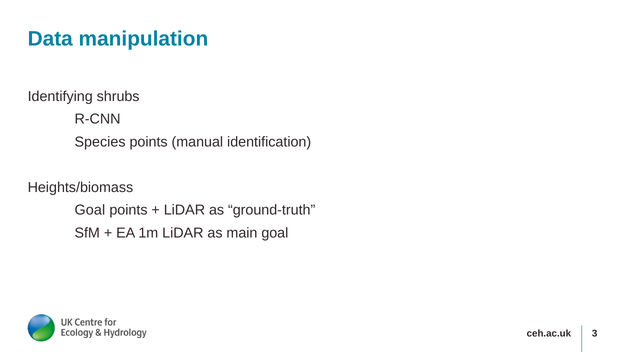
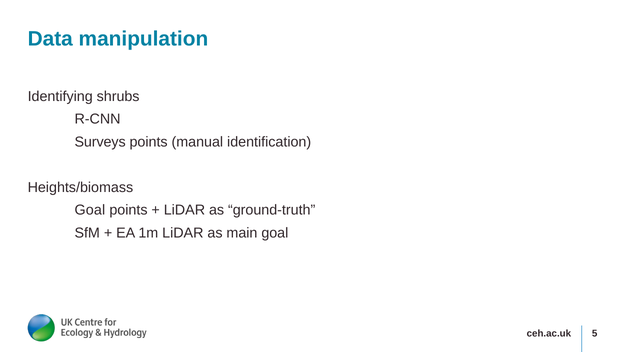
Species: Species -> Surveys
3: 3 -> 5
